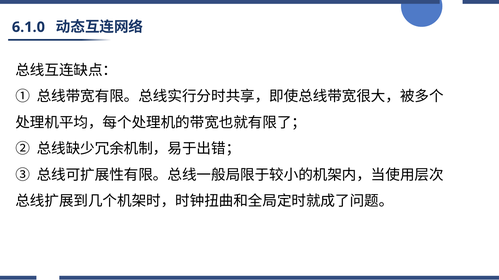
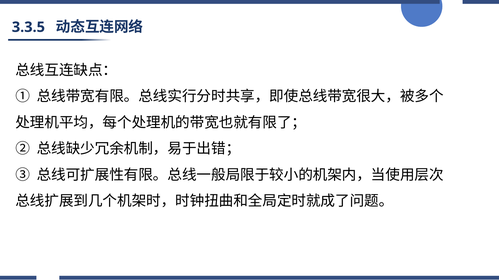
6.1.0: 6.1.0 -> 3.3.5
